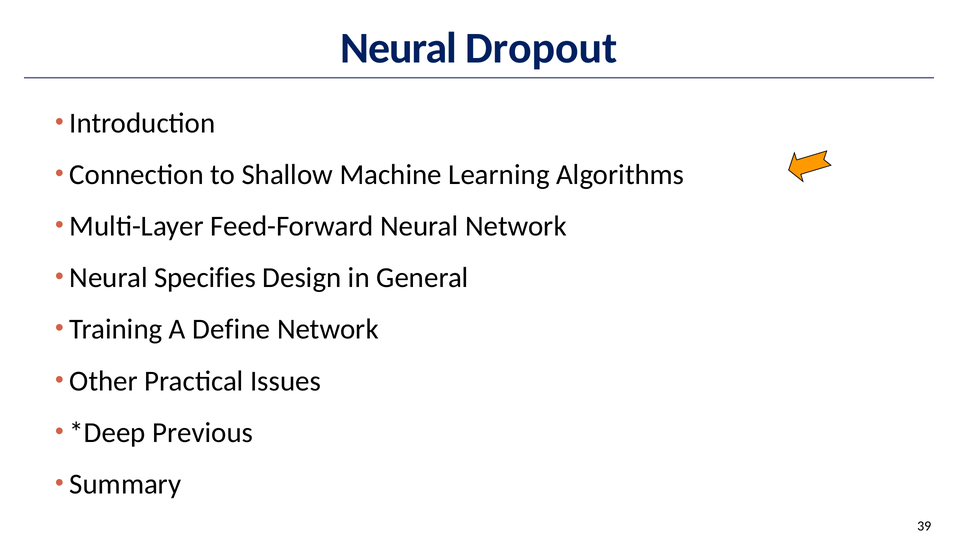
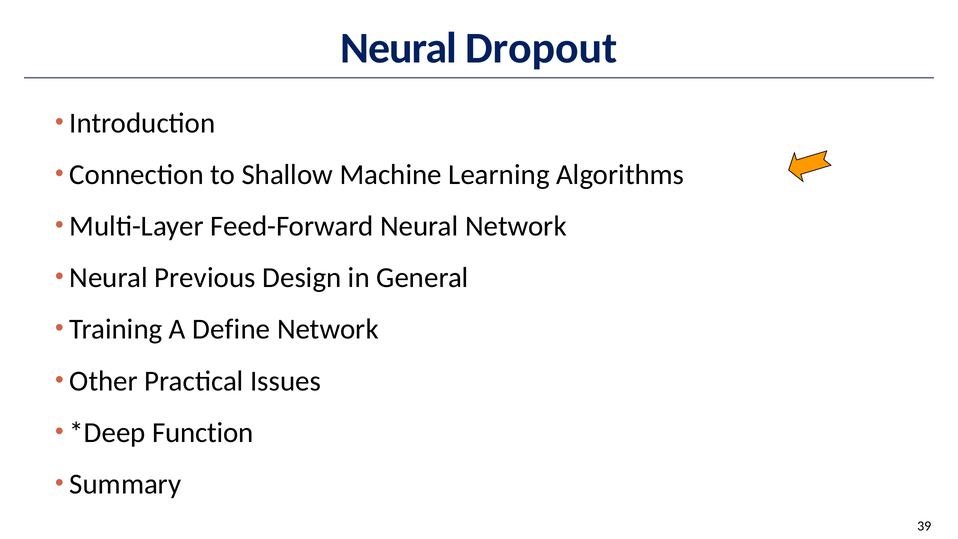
Specifies: Specifies -> Previous
Previous: Previous -> Function
